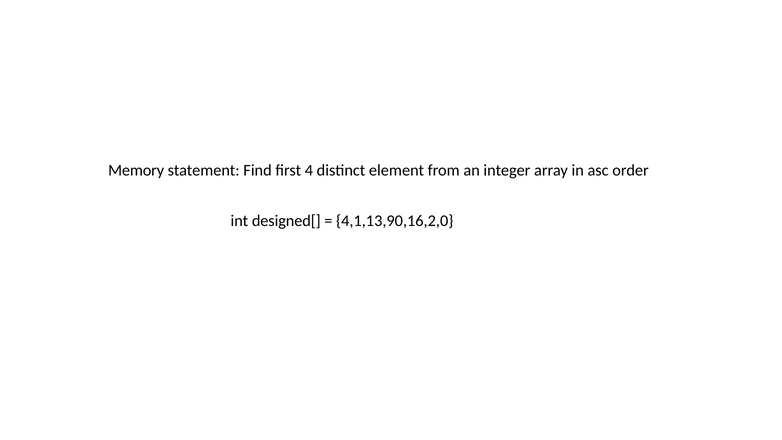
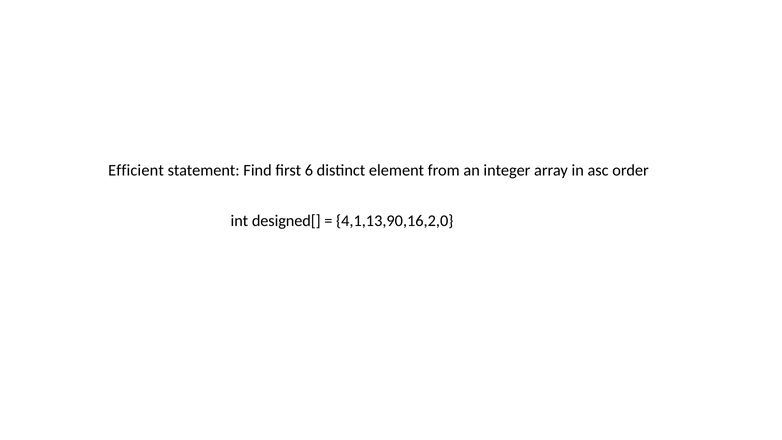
Memory: Memory -> Efficient
4: 4 -> 6
